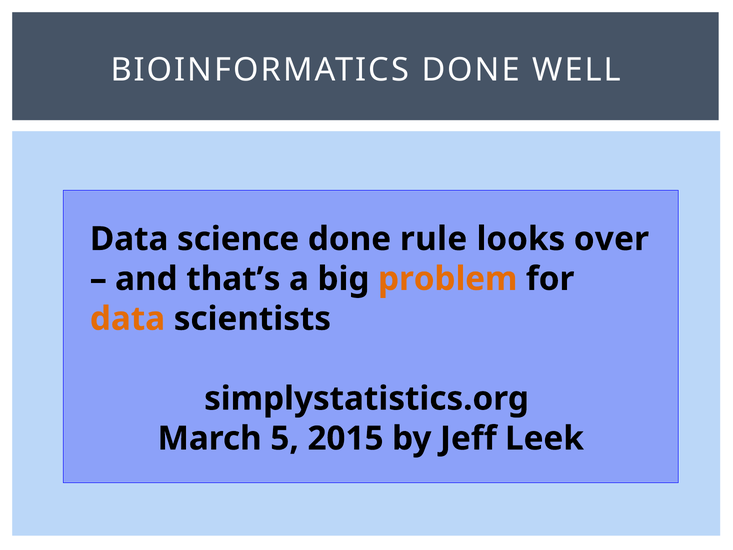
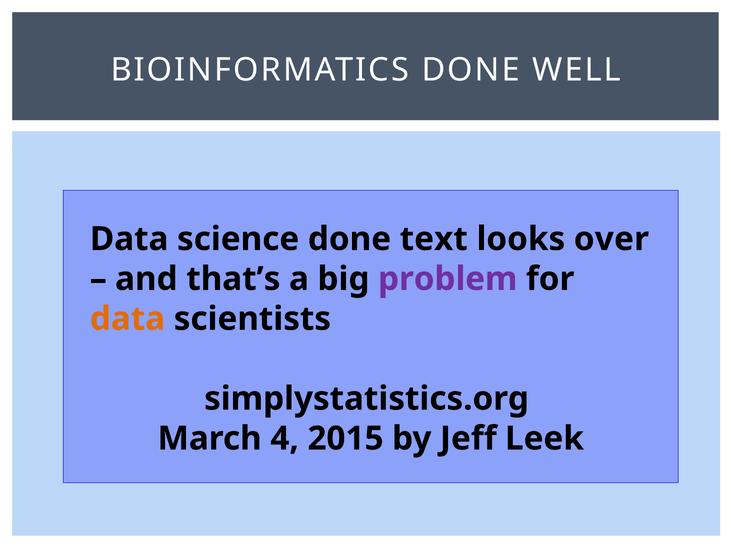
rule: rule -> text
problem colour: orange -> purple
5: 5 -> 4
